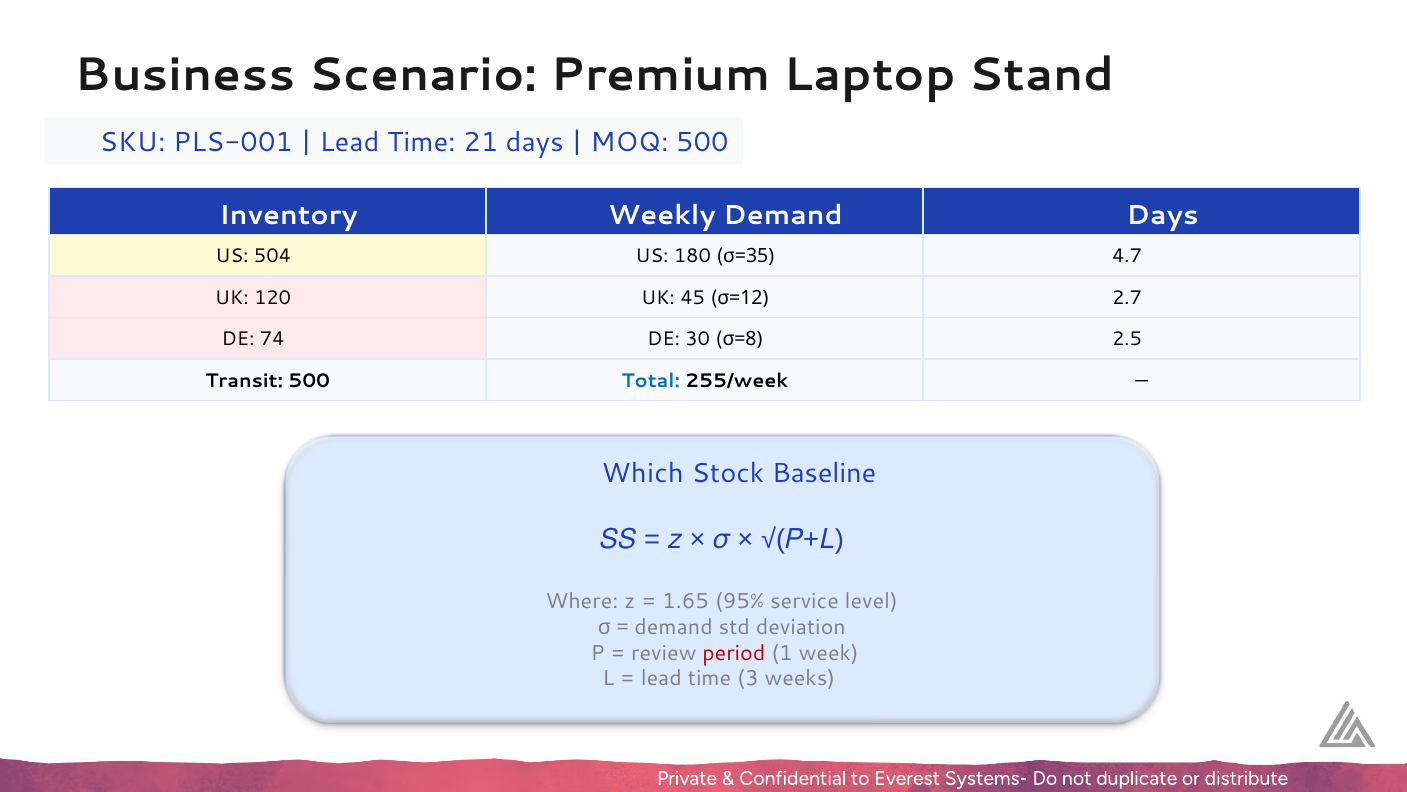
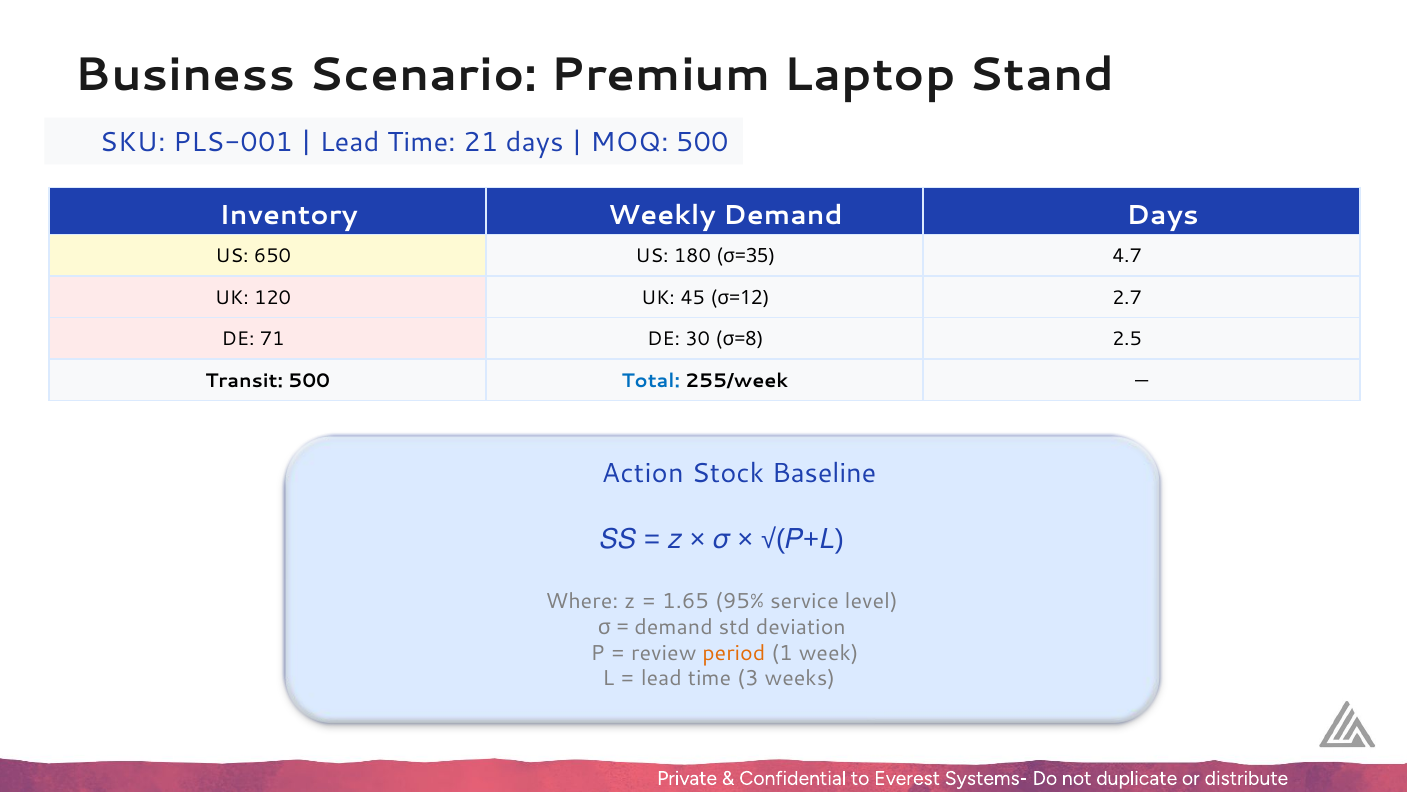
504: 504 -> 650
74: 74 -> 71
Which: Which -> Action
period colour: red -> orange
